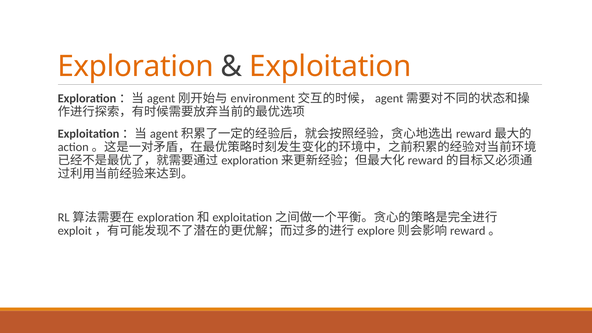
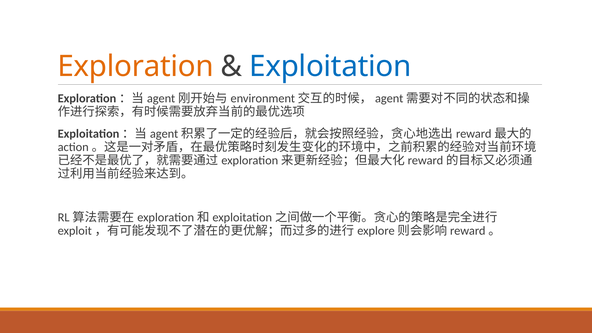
Exploitation colour: orange -> blue
